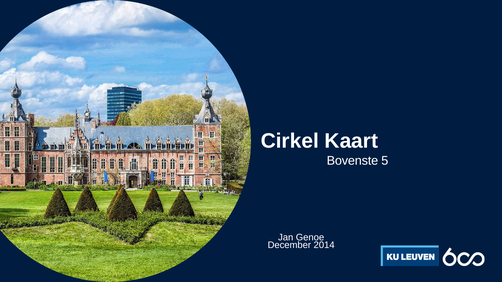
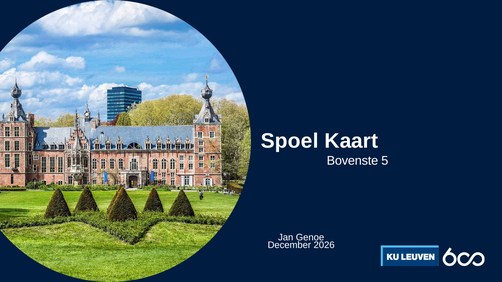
Cirkel: Cirkel -> Spoel
2014: 2014 -> 2026
